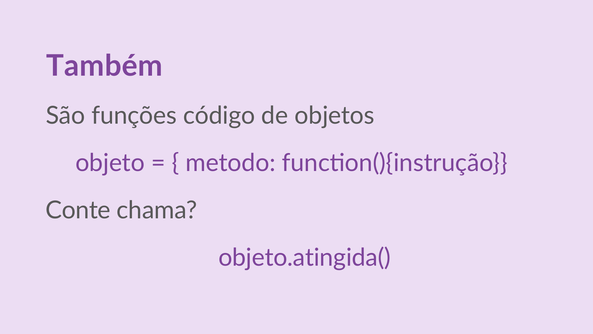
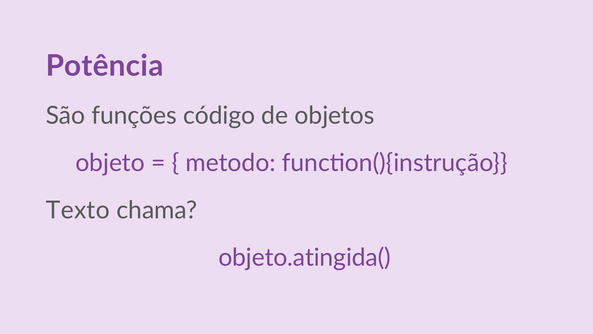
Também: Também -> Potência
Conte: Conte -> Texto
